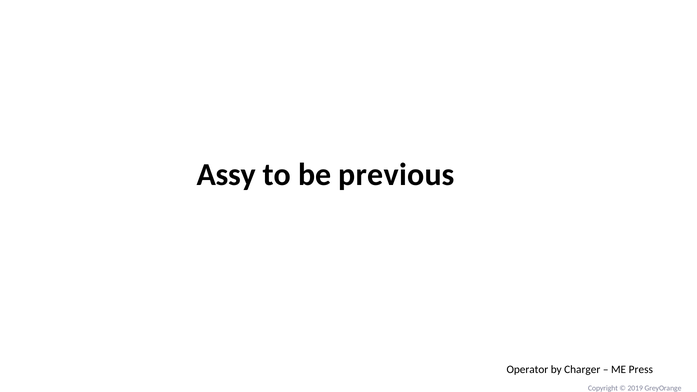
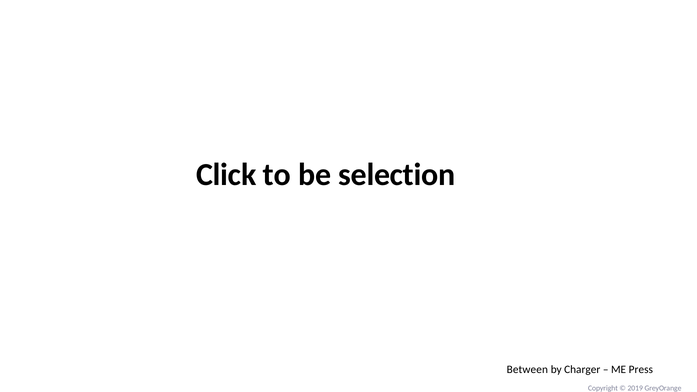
Assy: Assy -> Click
previous: previous -> selection
Operator: Operator -> Between
